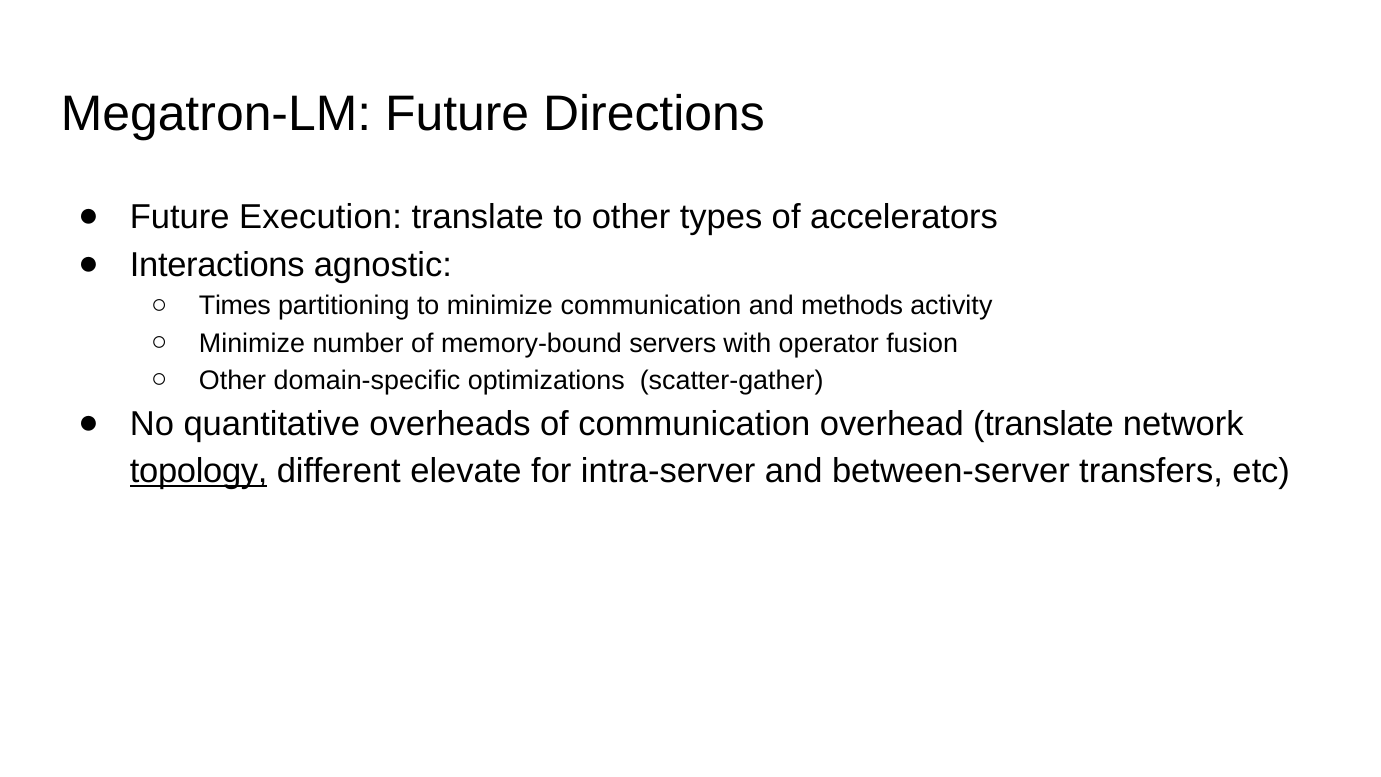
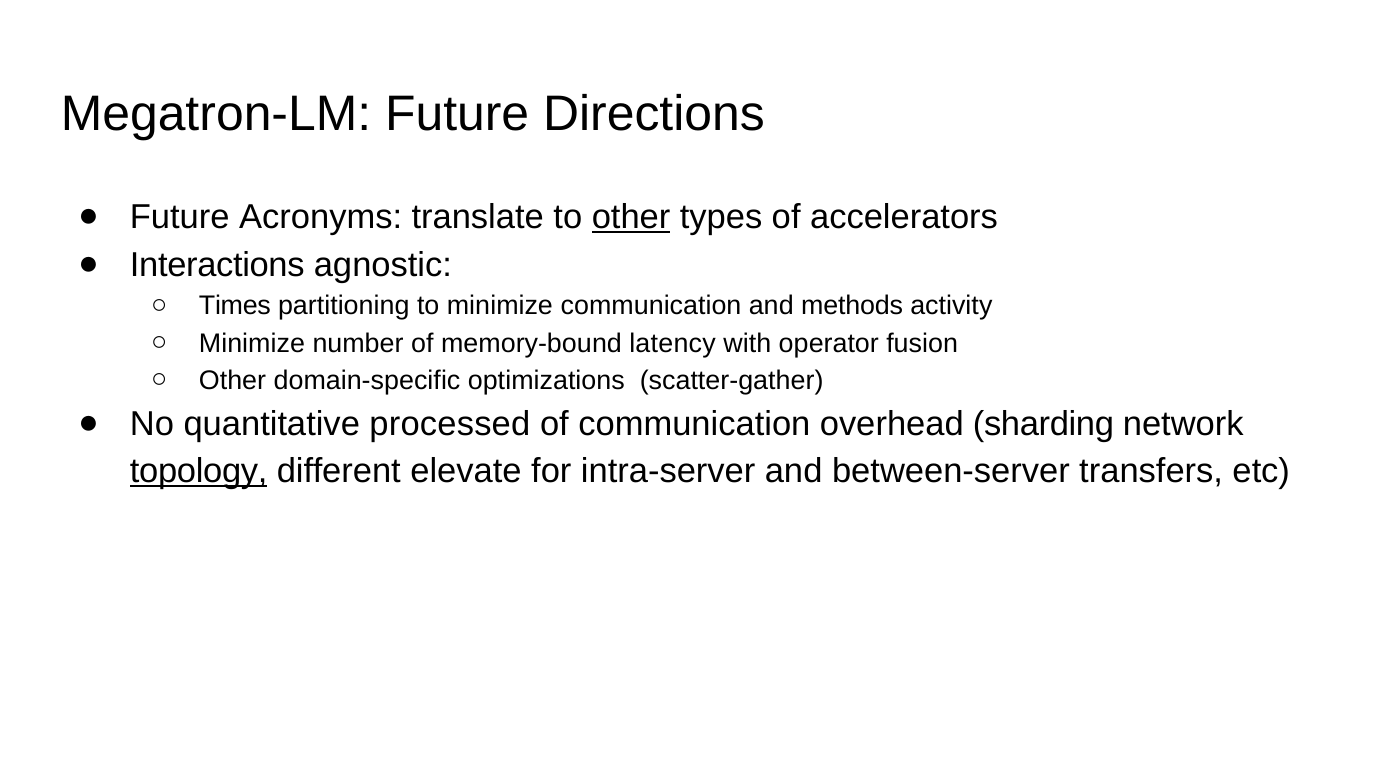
Execution: Execution -> Acronyms
other at (631, 217) underline: none -> present
servers: servers -> latency
overheads: overheads -> processed
overhead translate: translate -> sharding
